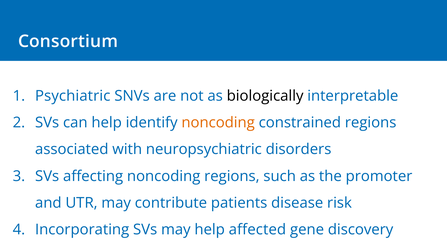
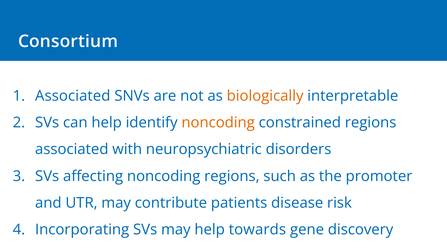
Psychiatric at (73, 96): Psychiatric -> Associated
biologically colour: black -> orange
affected: affected -> towards
